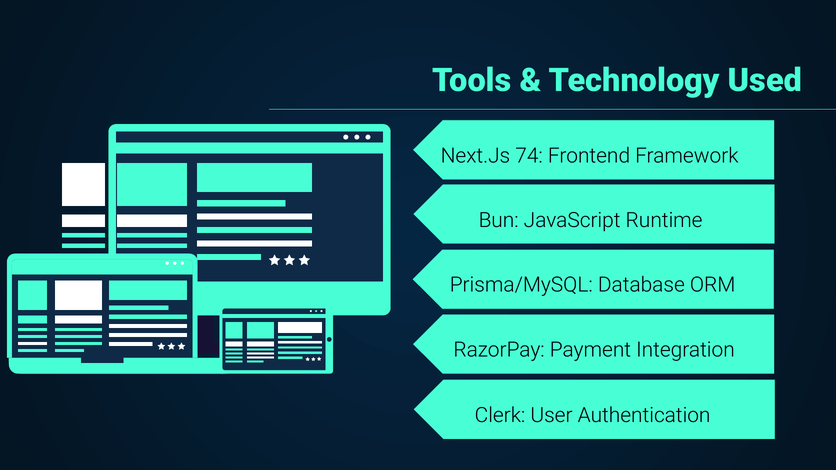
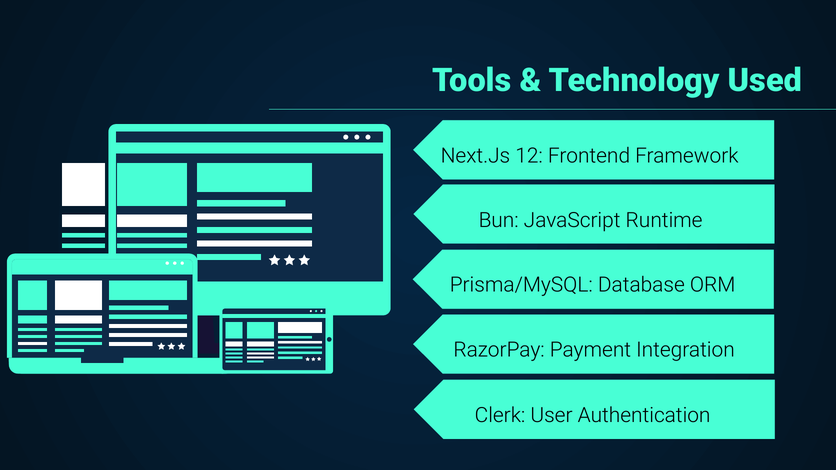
74: 74 -> 12
